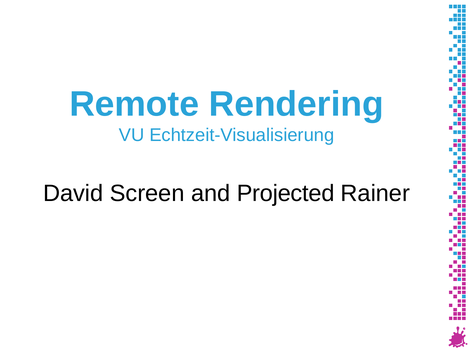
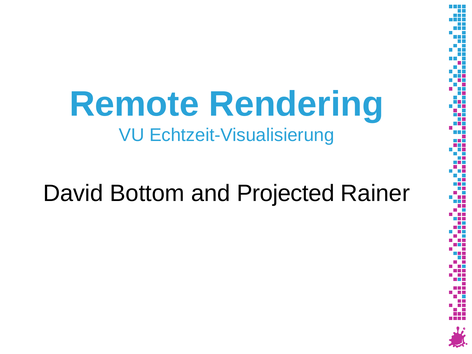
Screen: Screen -> Bottom
